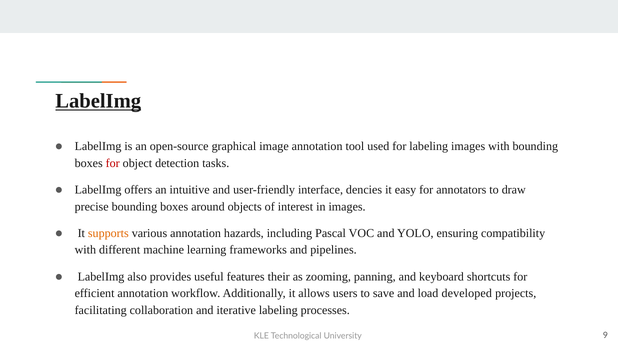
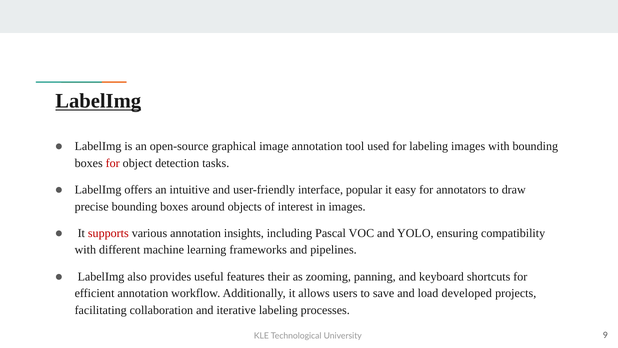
dencies: dencies -> popular
supports colour: orange -> red
hazards: hazards -> insights
